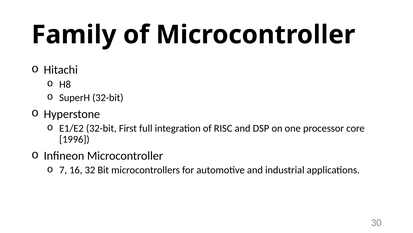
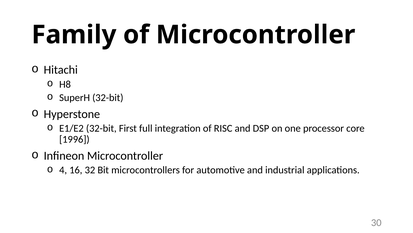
7: 7 -> 4
